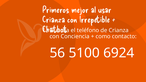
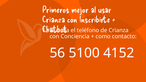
Irrepetible: Irrepetible -> Inscribirte
6924: 6924 -> 4152
